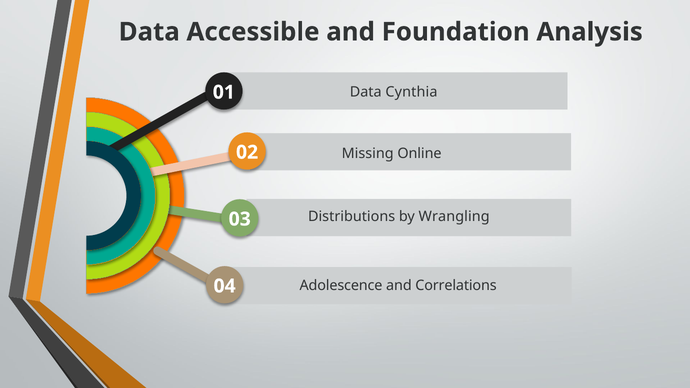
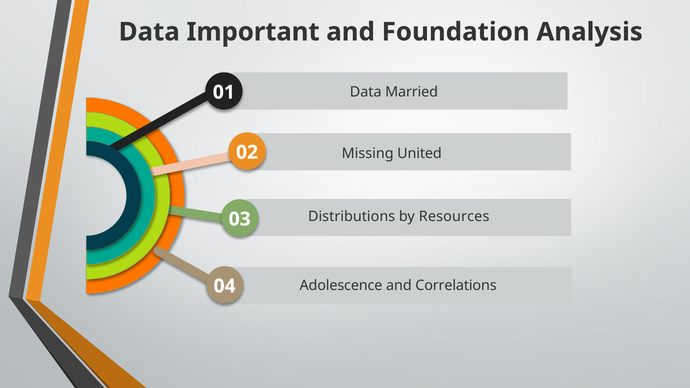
Accessible: Accessible -> Important
Cynthia: Cynthia -> Married
Online: Online -> United
Wrangling: Wrangling -> Resources
